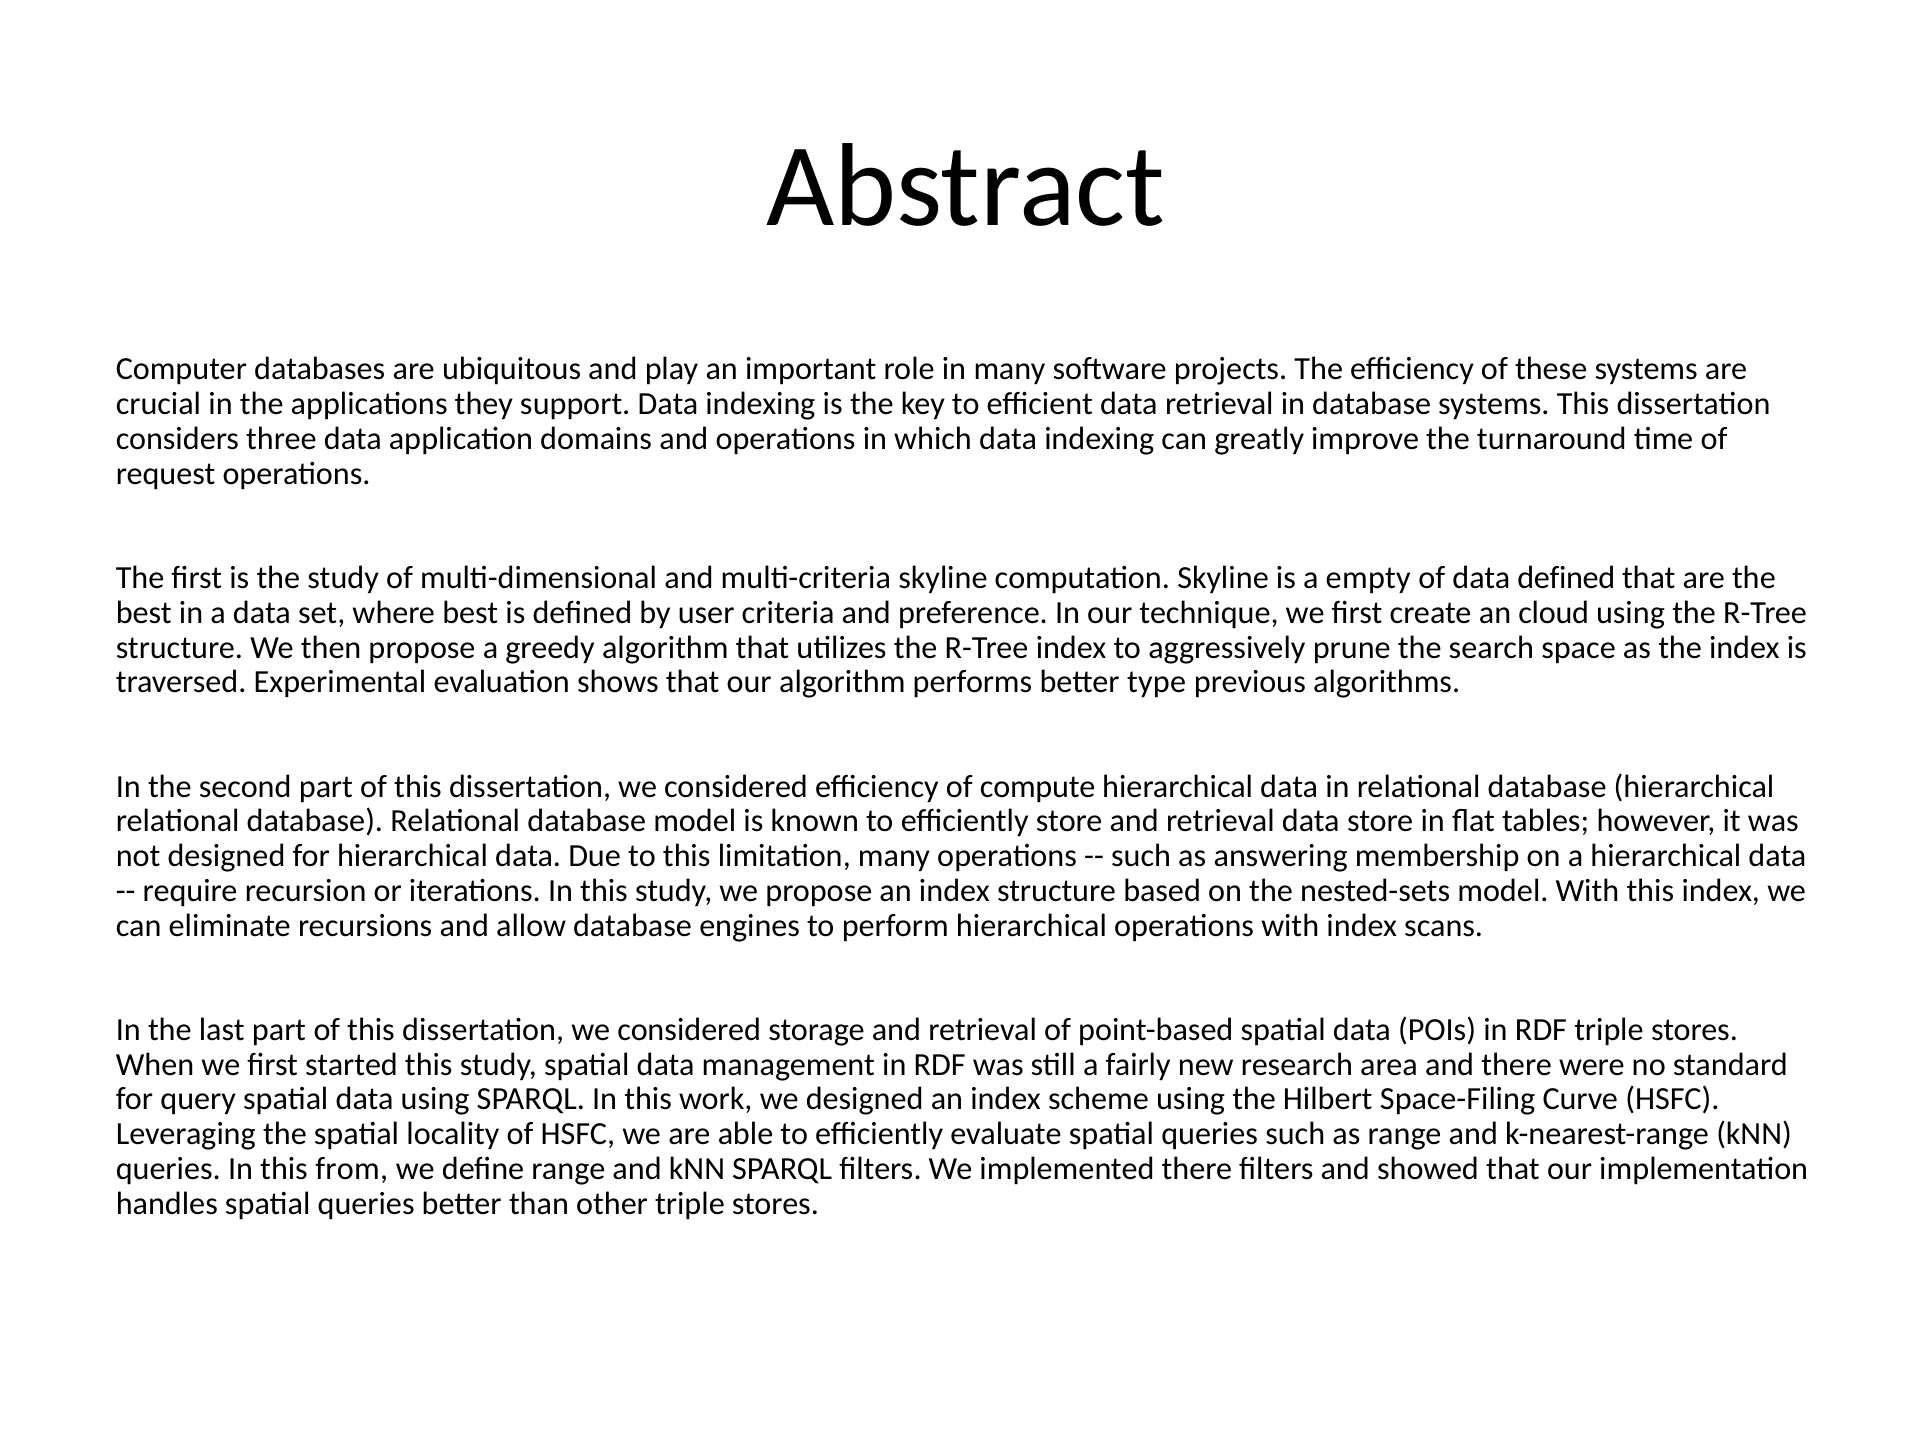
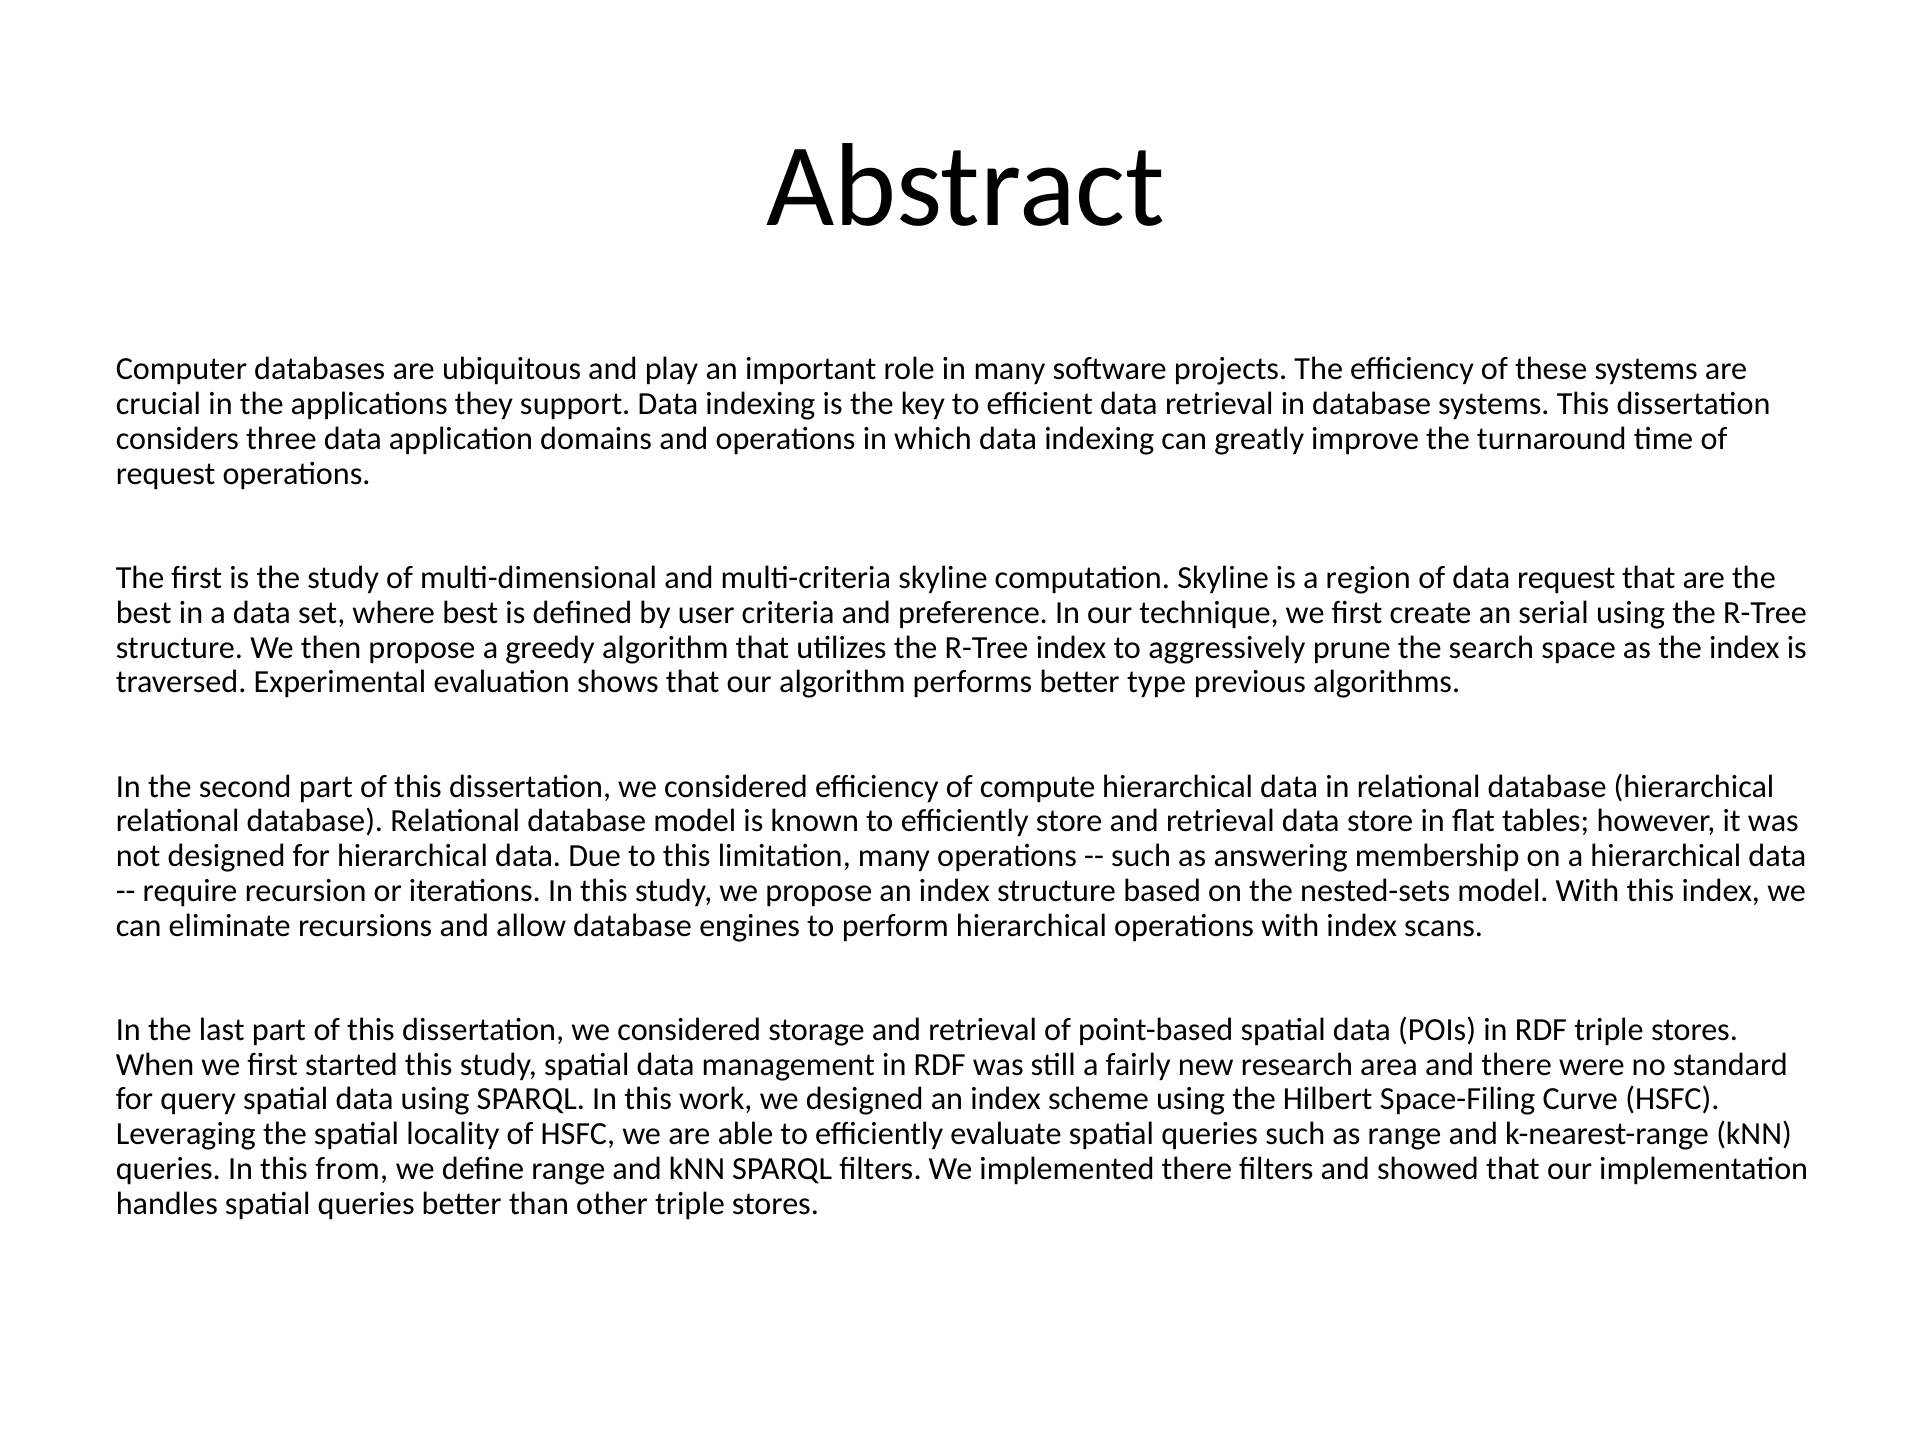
empty: empty -> region
data defined: defined -> request
cloud: cloud -> serial
